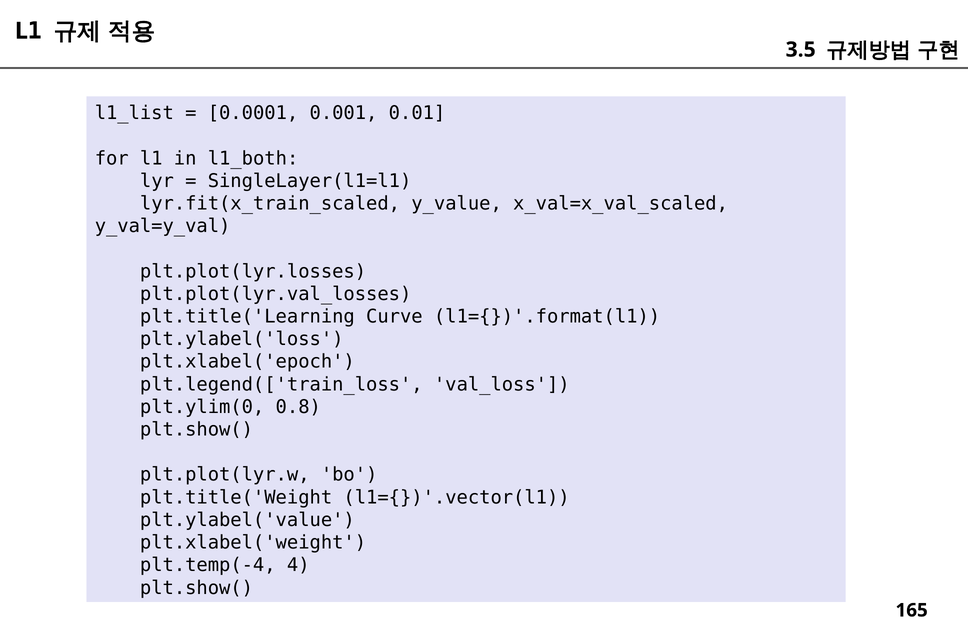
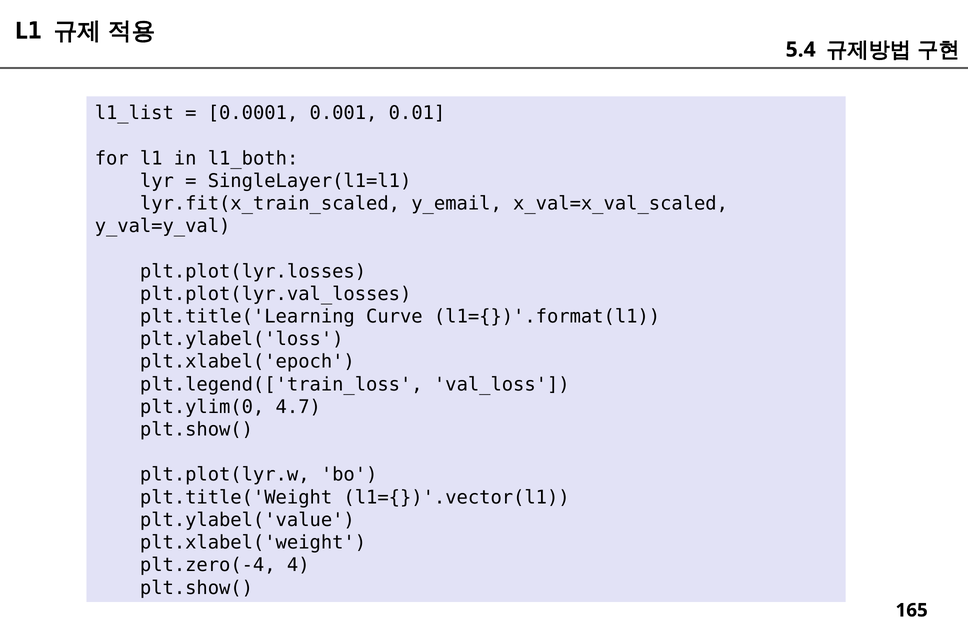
3.5: 3.5 -> 5.4
y_value: y_value -> y_email
0.8: 0.8 -> 4.7
plt.temp(-4: plt.temp(-4 -> plt.zero(-4
